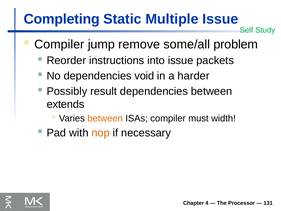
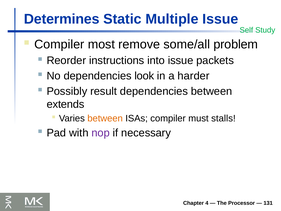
Completing: Completing -> Determines
jump: jump -> most
void: void -> look
width: width -> stalls
nop colour: orange -> purple
